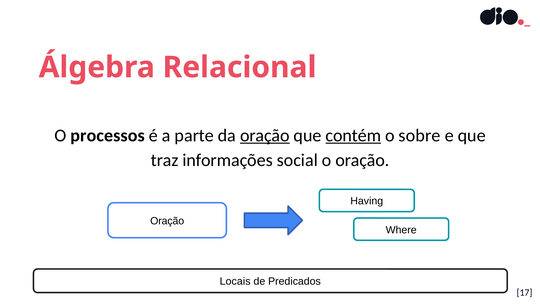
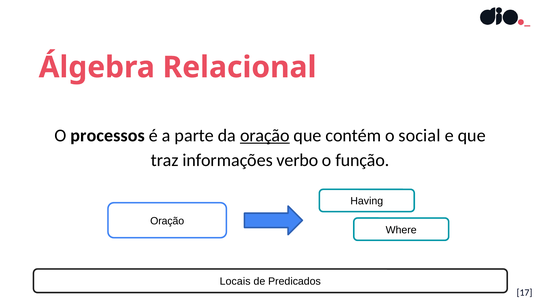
contém underline: present -> none
sobre: sobre -> social
social: social -> verbo
o oração: oração -> função
